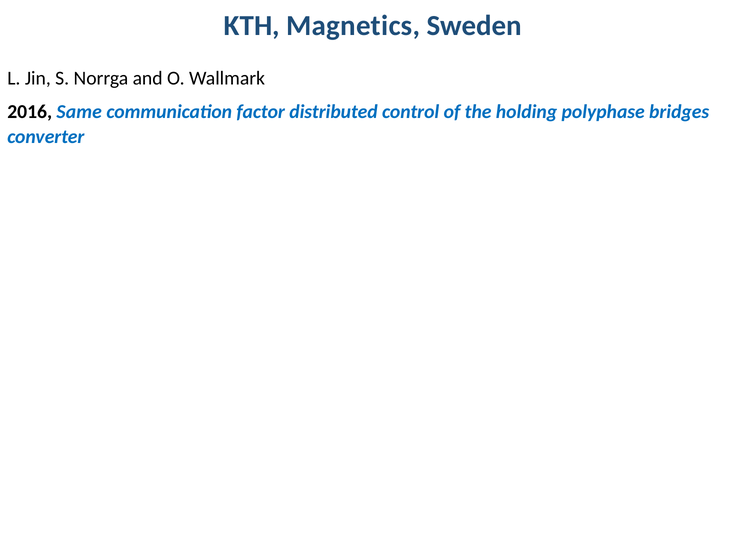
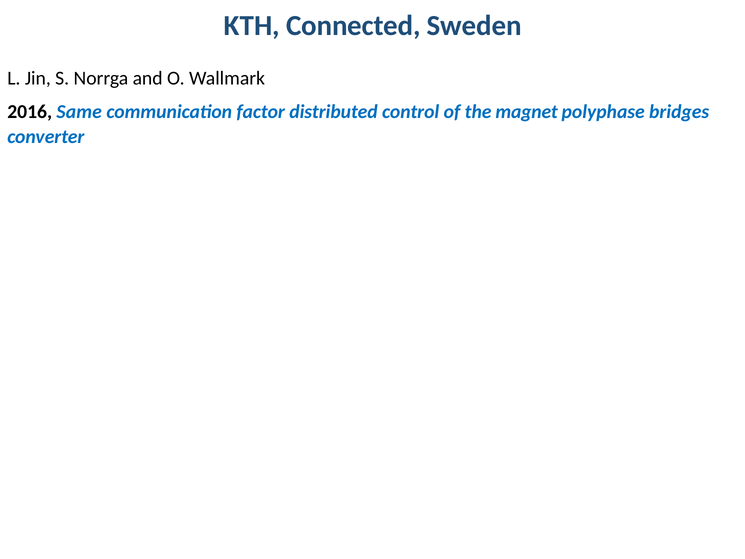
Magnetics: Magnetics -> Connected
holding: holding -> magnet
